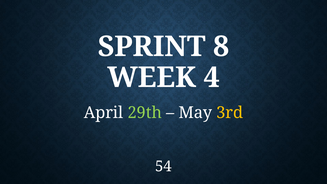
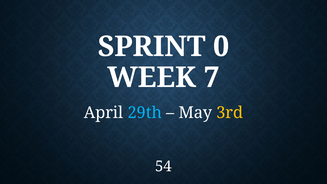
8: 8 -> 0
4: 4 -> 7
29th colour: light green -> light blue
